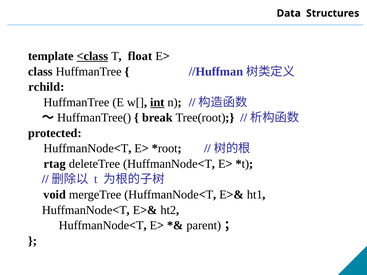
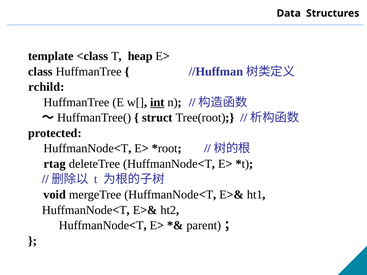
<class underline: present -> none
float: float -> heap
break: break -> struct
